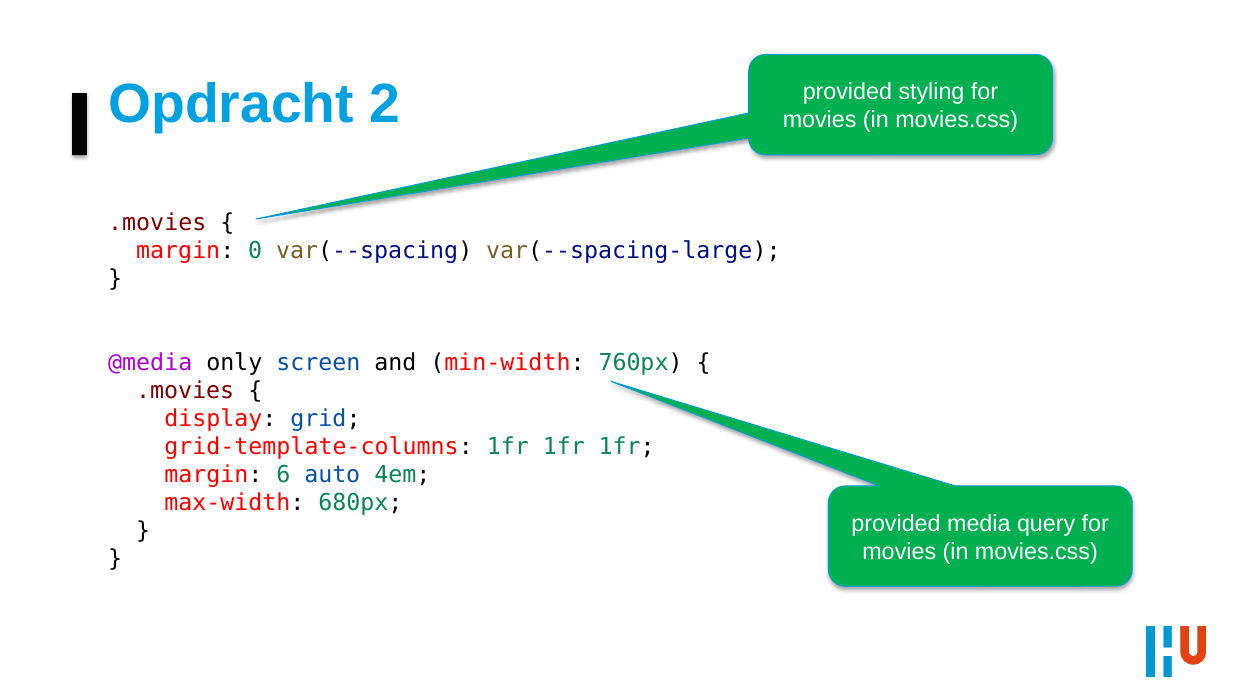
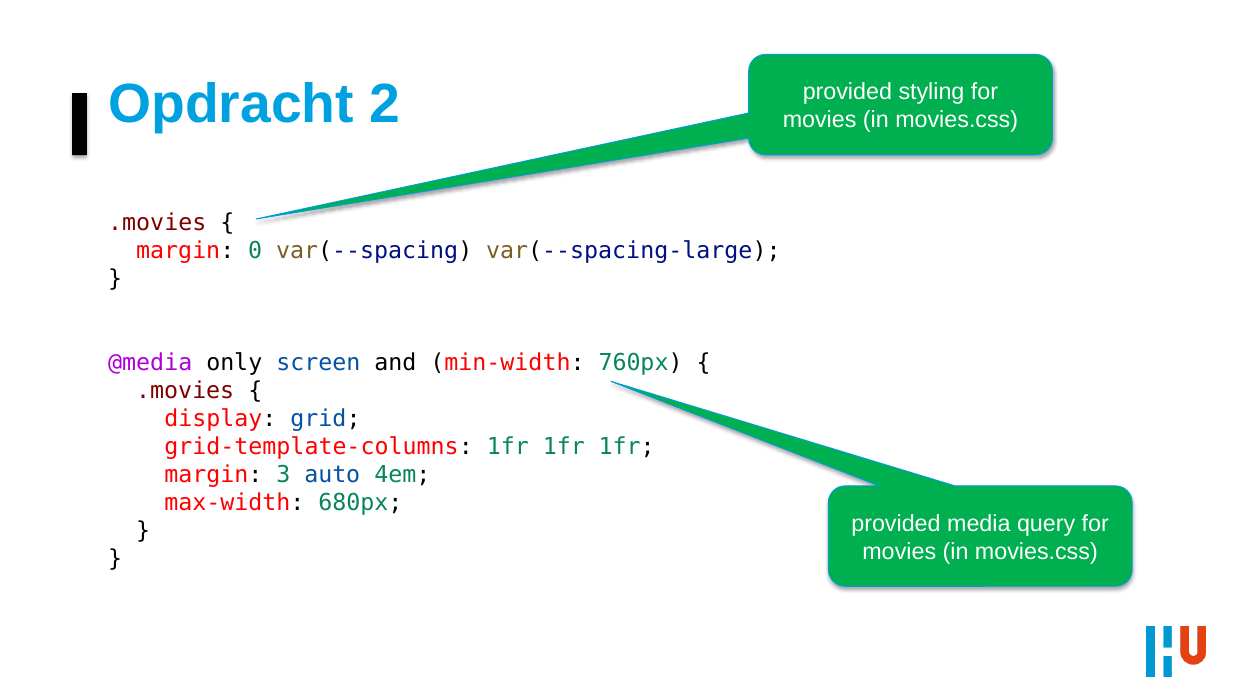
6: 6 -> 3
